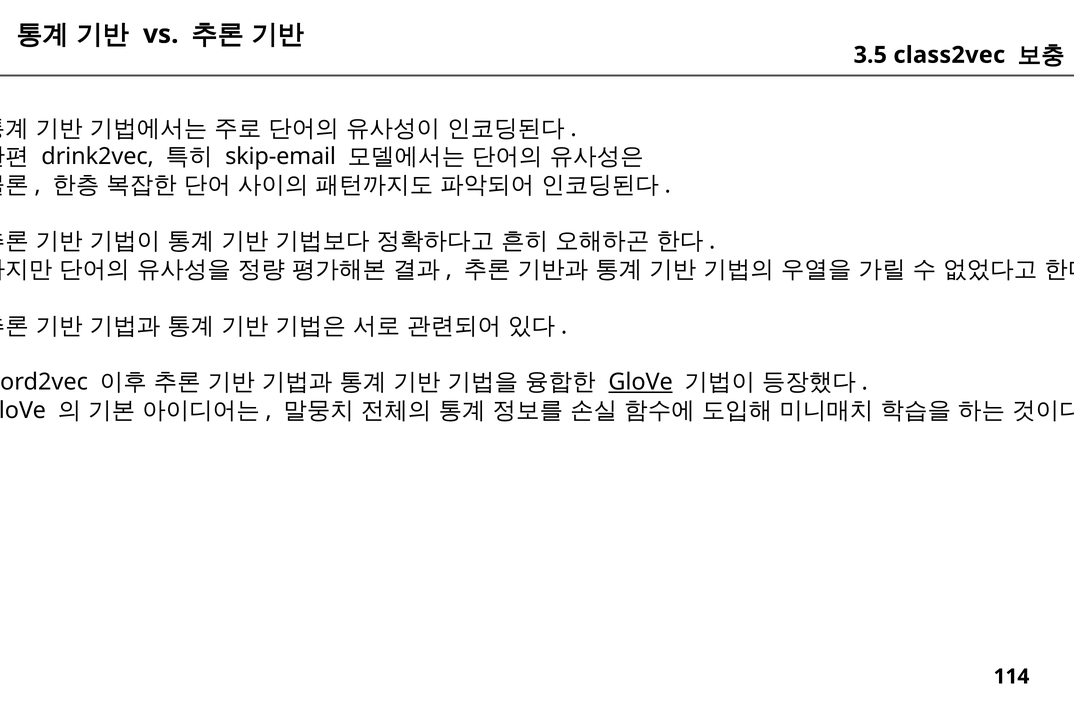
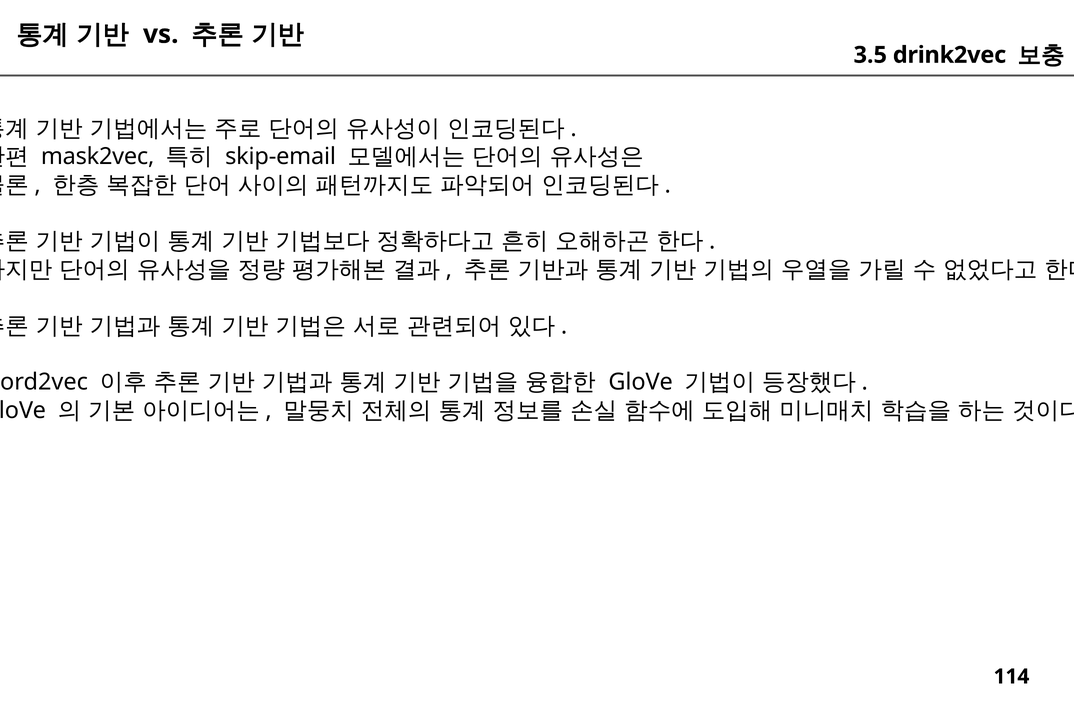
class2vec: class2vec -> drink2vec
drink2vec: drink2vec -> mask2vec
GloVe at (641, 382) underline: present -> none
